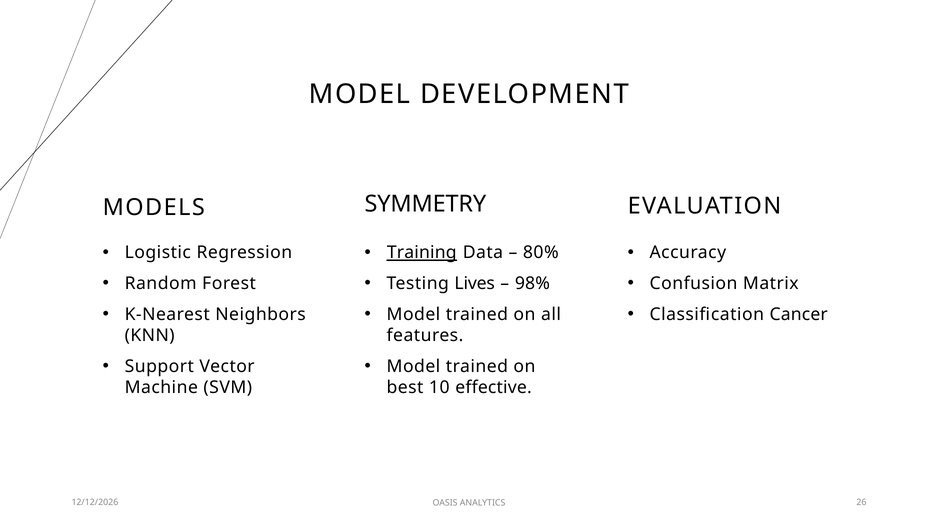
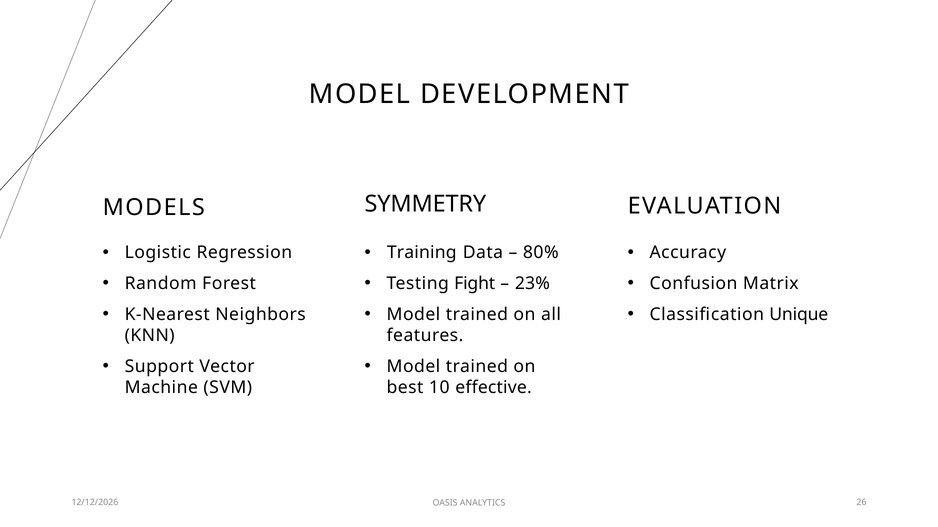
Training underline: present -> none
Lives: Lives -> Fight
98%: 98% -> 23%
Cancer: Cancer -> Unique
